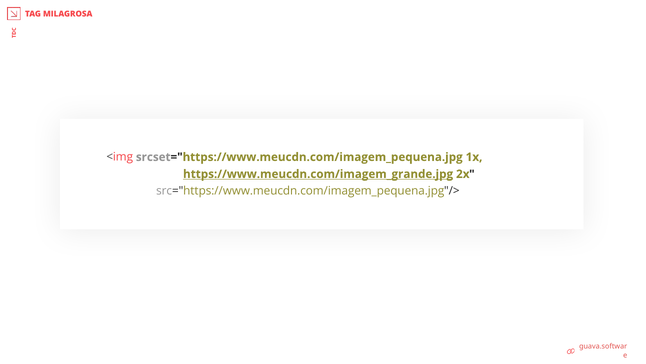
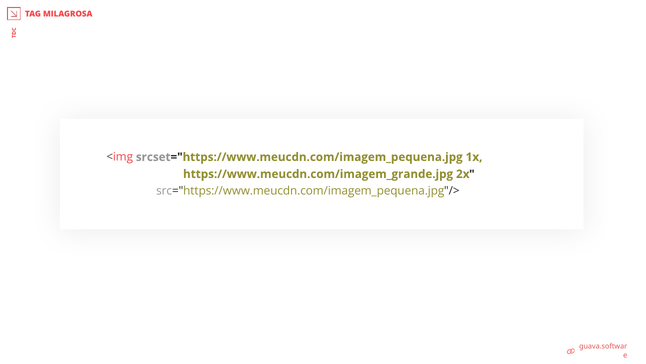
https://www.meucdn.com/imagem_grande.jpg underline: present -> none
